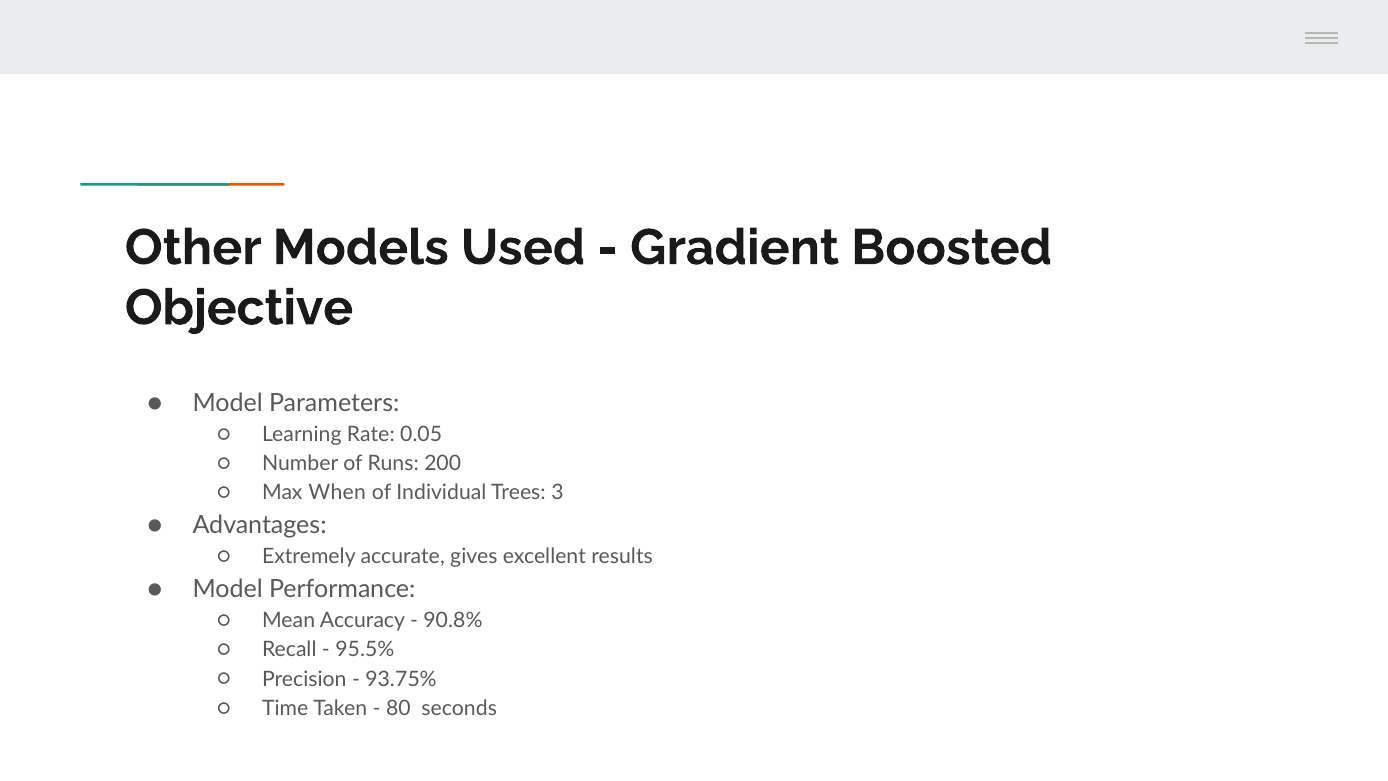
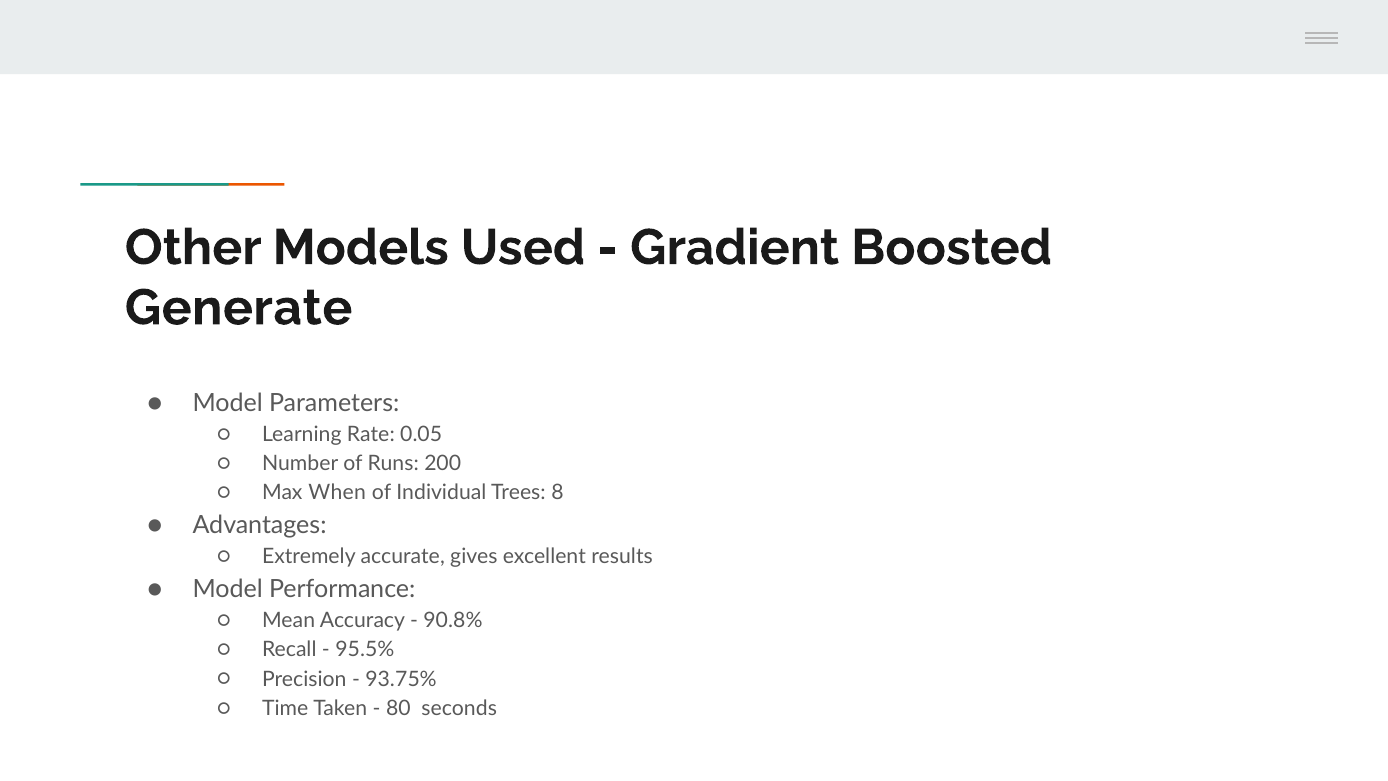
Objective: Objective -> Generate
3: 3 -> 8
